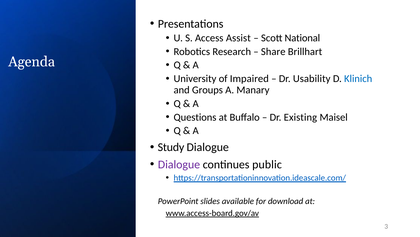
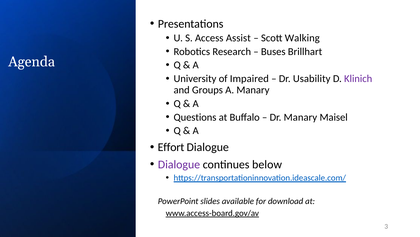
National: National -> Walking
Share: Share -> Buses
Klinich colour: blue -> purple
Dr Existing: Existing -> Manary
Study: Study -> Effort
public: public -> below
